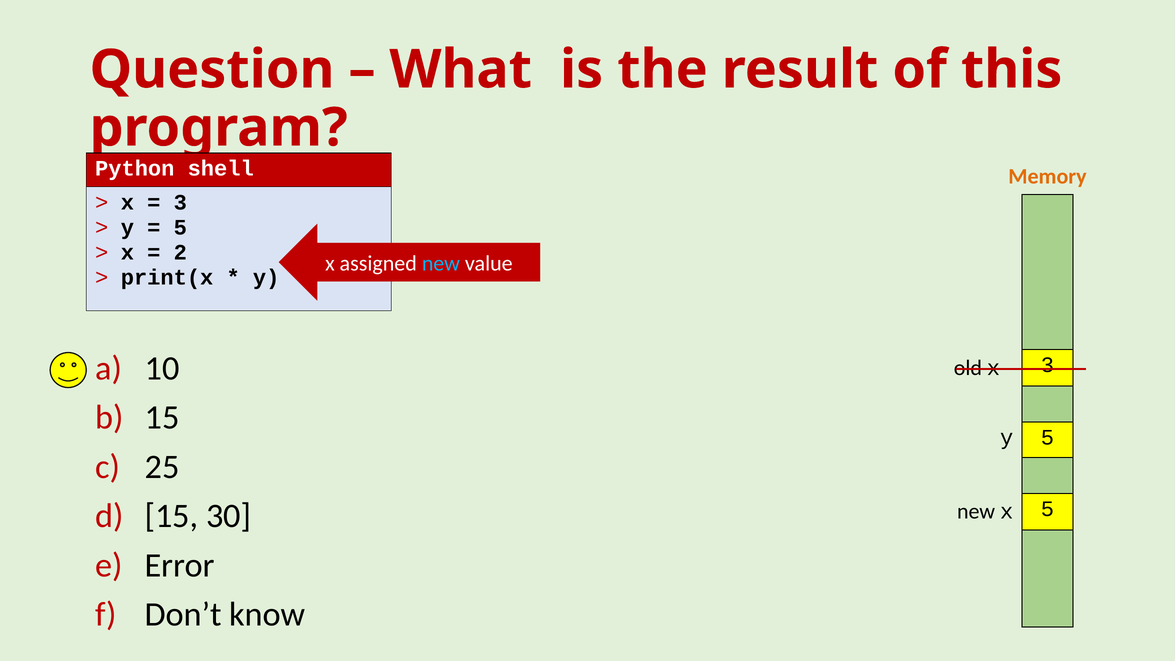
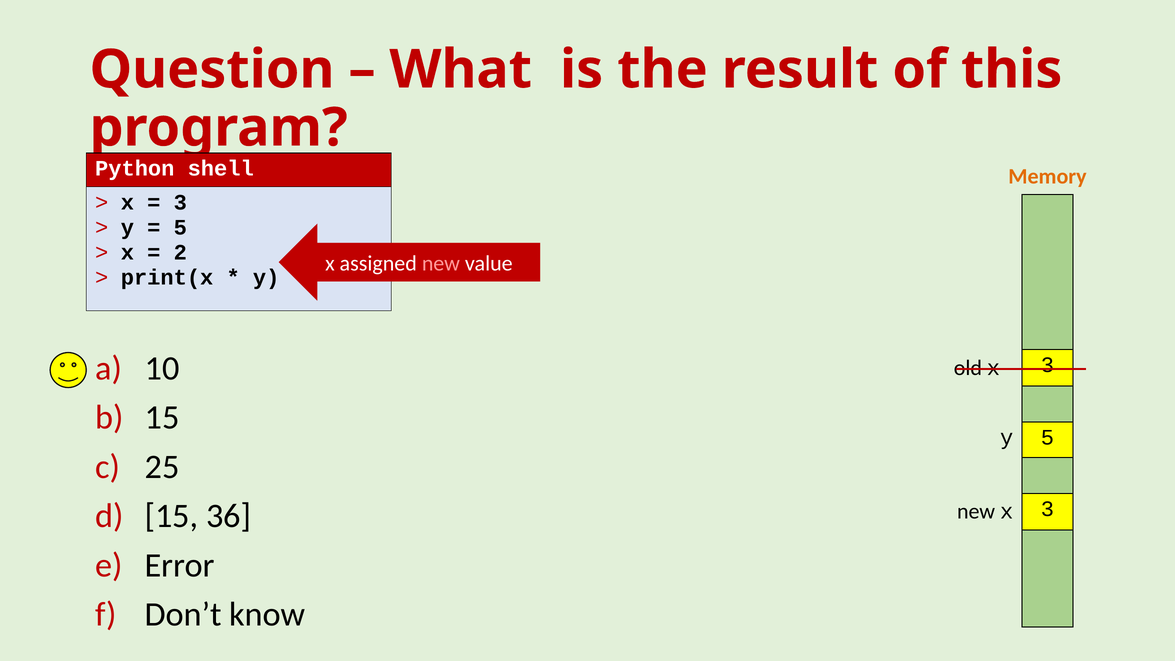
new at (441, 264) colour: light blue -> pink
30: 30 -> 36
new x 5: 5 -> 3
